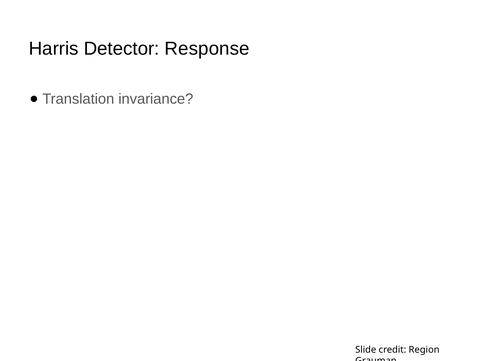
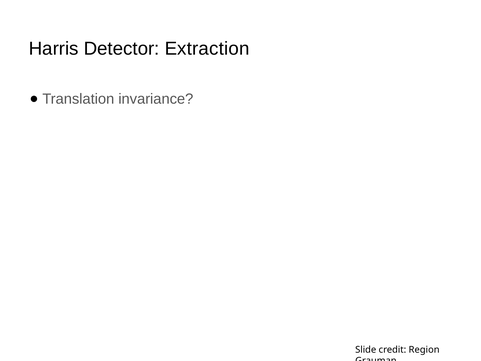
Response: Response -> Extraction
